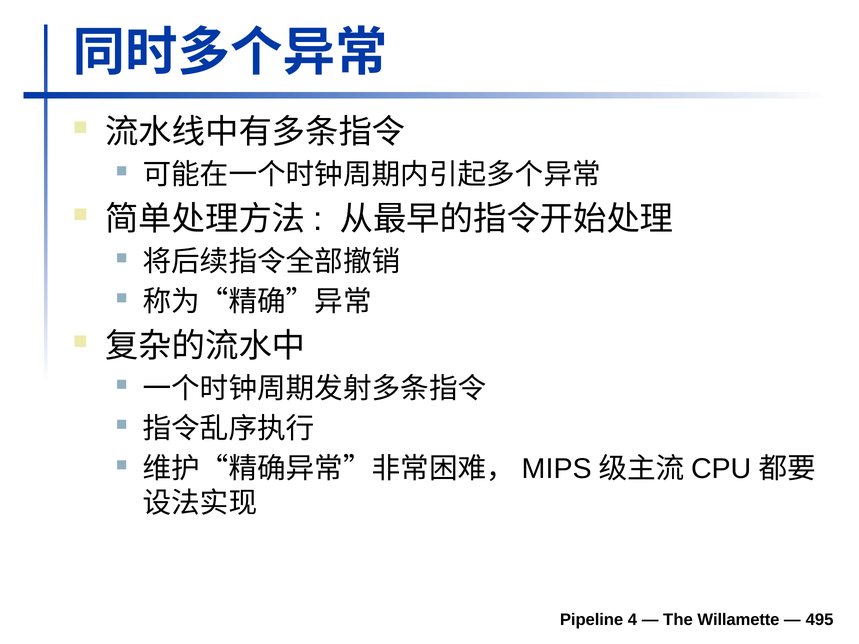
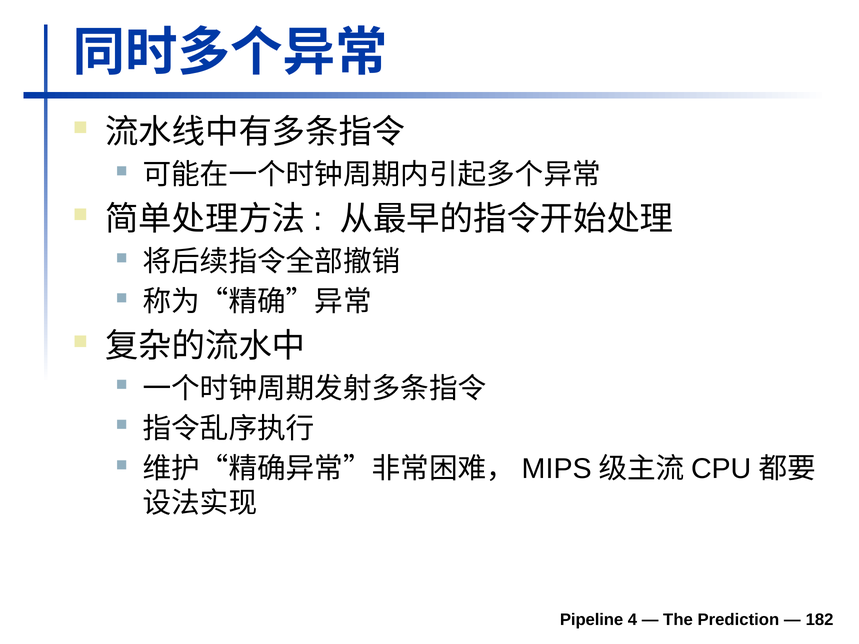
Willamette: Willamette -> Prediction
495: 495 -> 182
